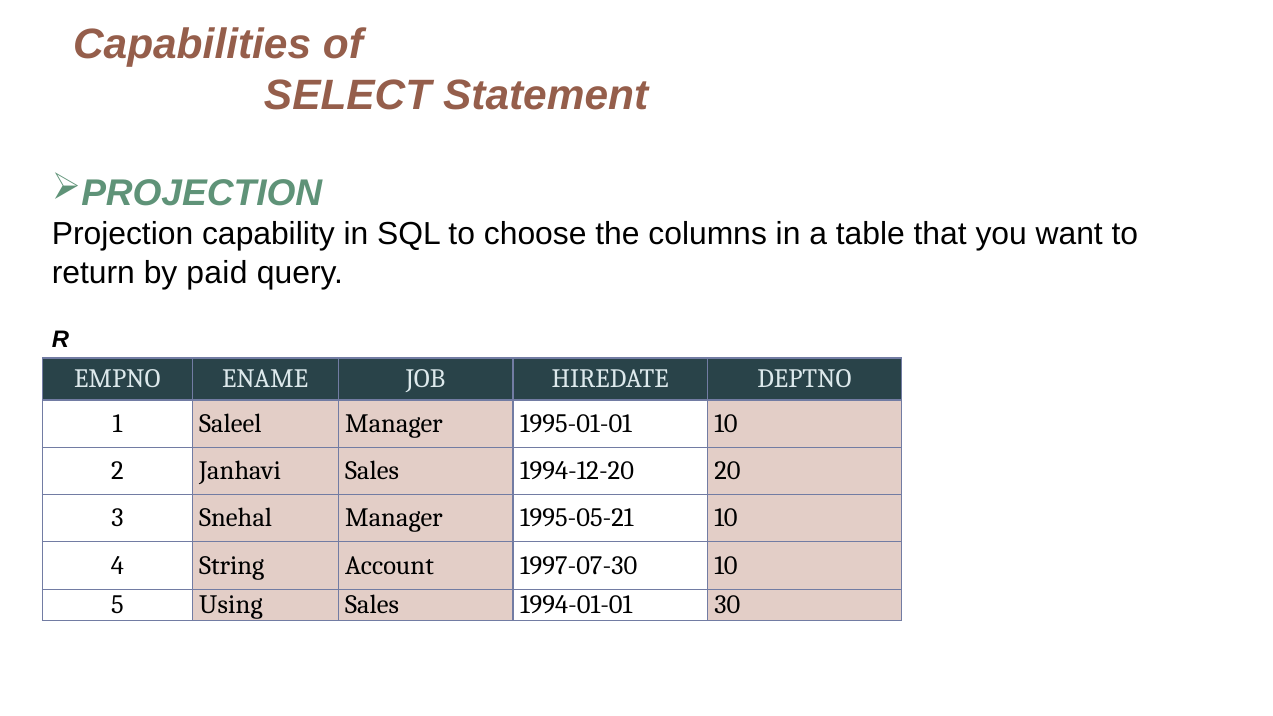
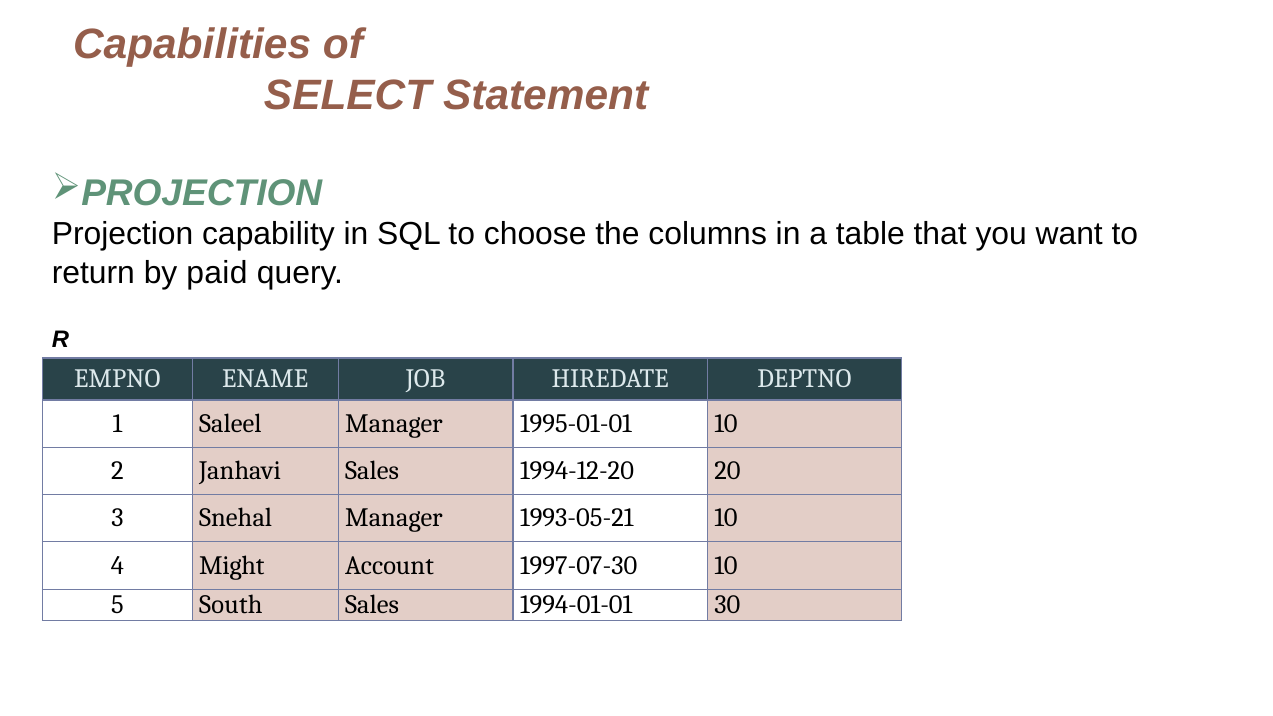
1995-05-21: 1995-05-21 -> 1993-05-21
String: String -> Might
Using: Using -> South
